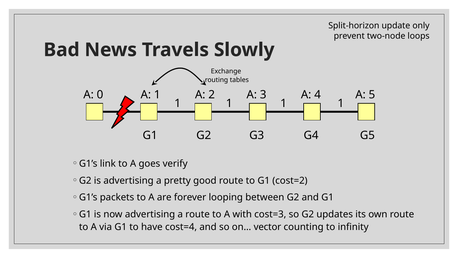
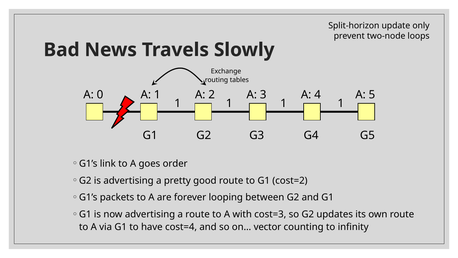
verify: verify -> order
